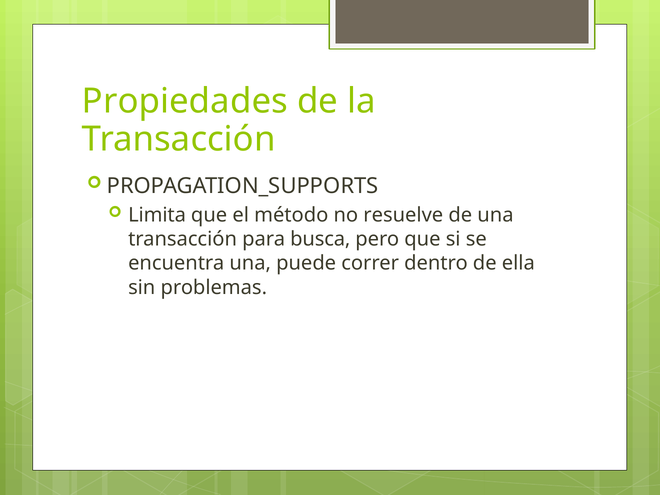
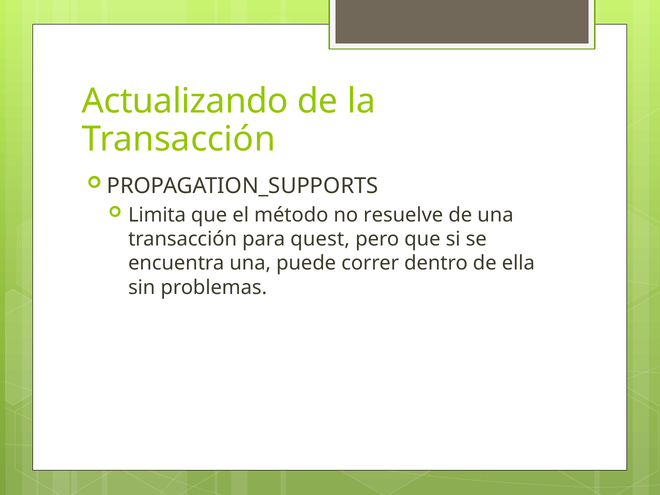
Propiedades: Propiedades -> Actualizando
busca: busca -> quest
